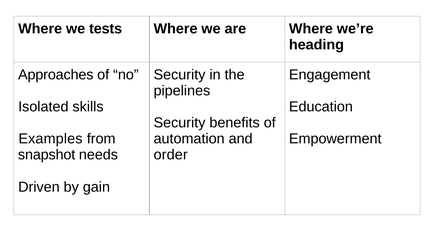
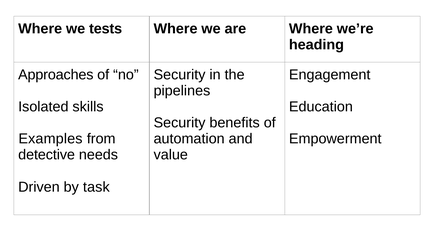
snapshot: snapshot -> detective
order: order -> value
gain: gain -> task
